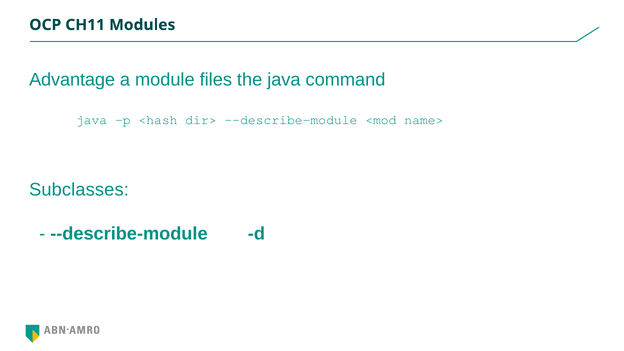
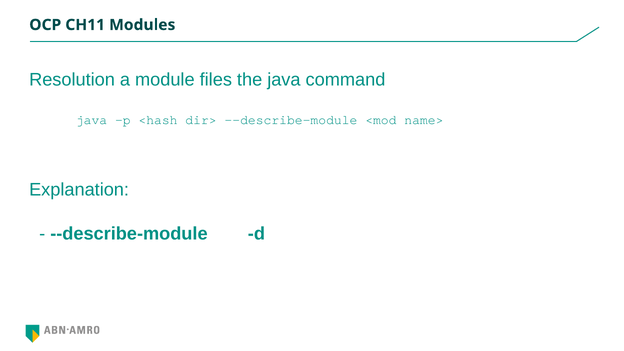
Advantage: Advantage -> Resolution
Subclasses: Subclasses -> Explanation
